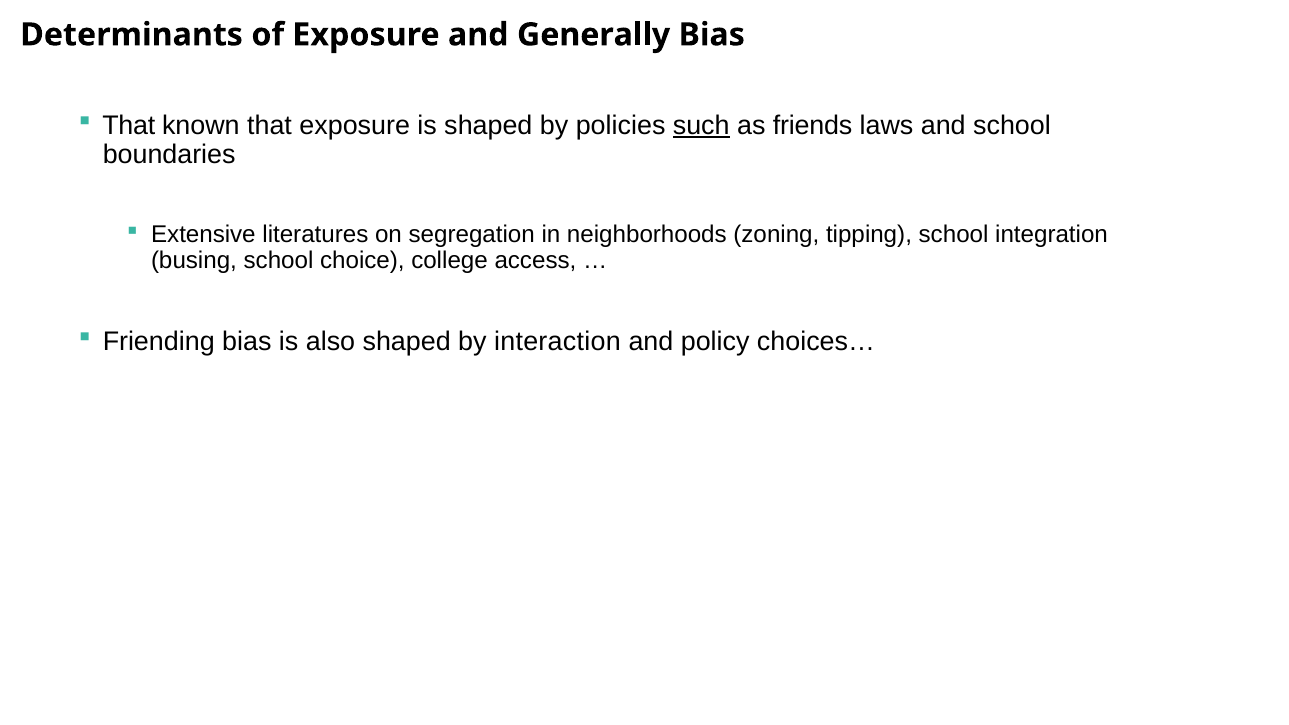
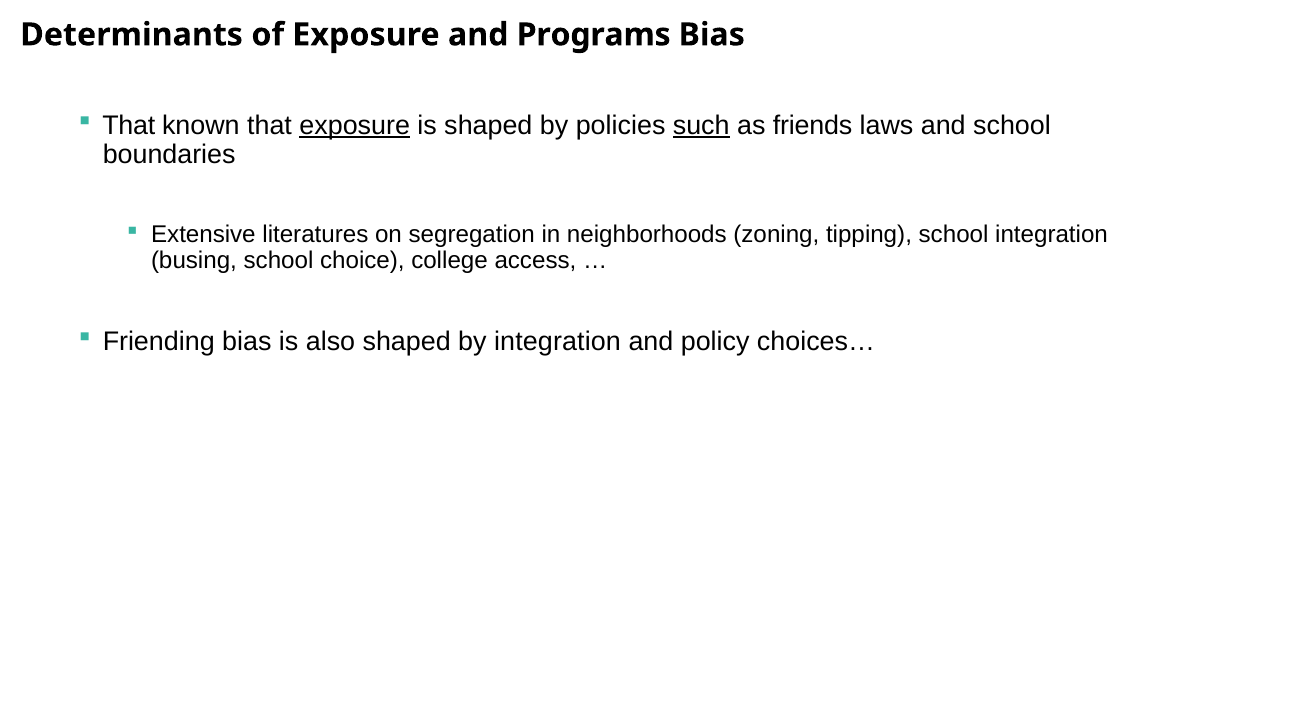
Generally: Generally -> Programs
exposure at (355, 125) underline: none -> present
by interaction: interaction -> integration
